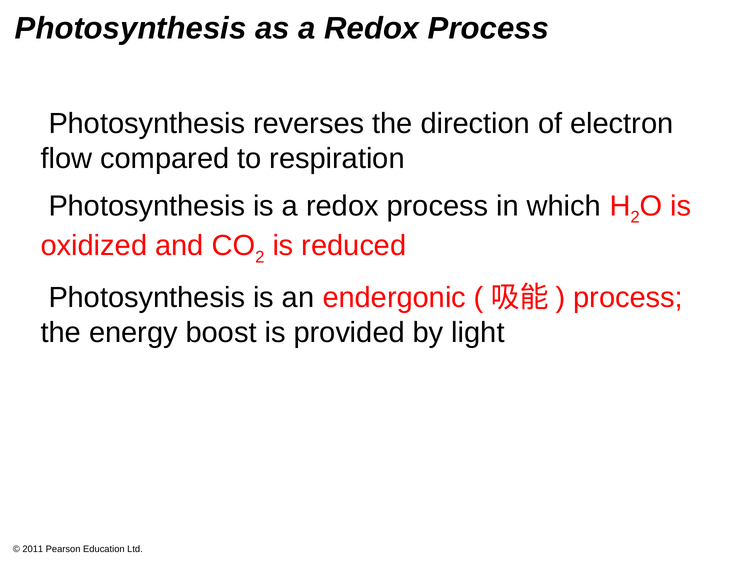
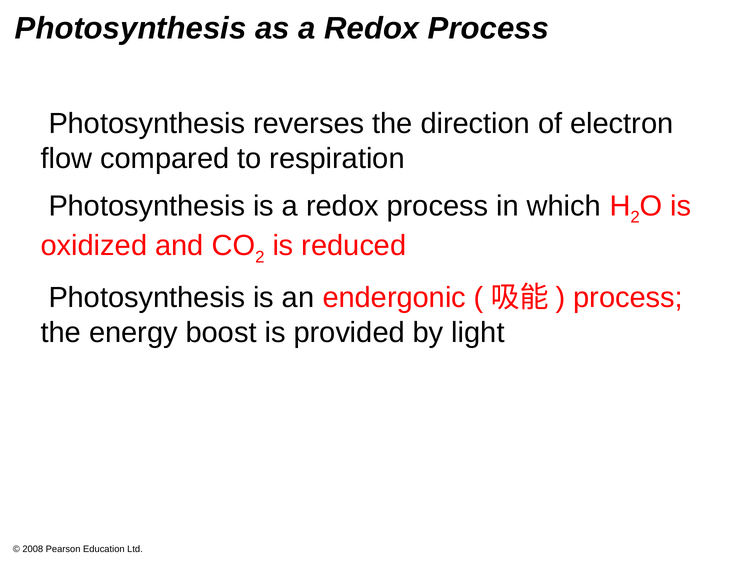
2011: 2011 -> 2008
